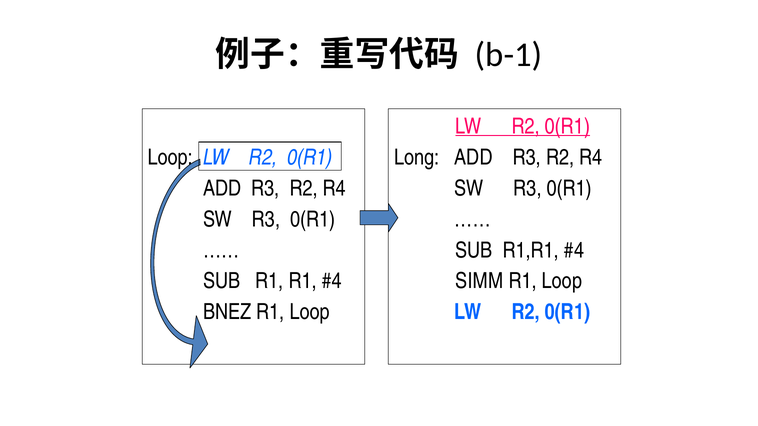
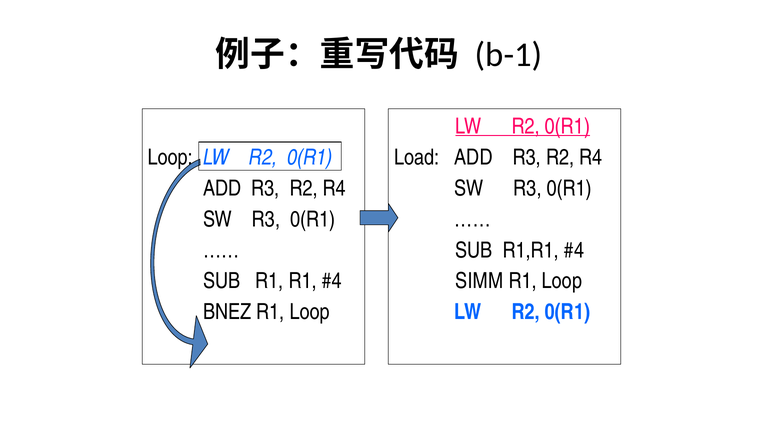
Long: Long -> Load
